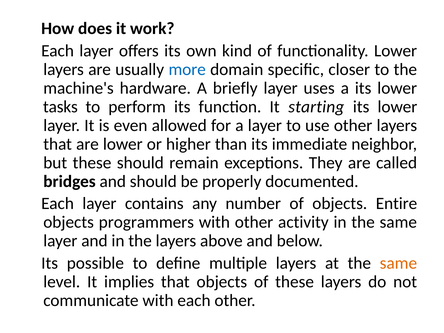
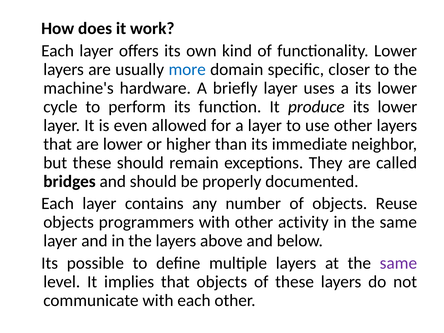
tasks: tasks -> cycle
starting: starting -> produce
Entire: Entire -> Reuse
same at (398, 263) colour: orange -> purple
